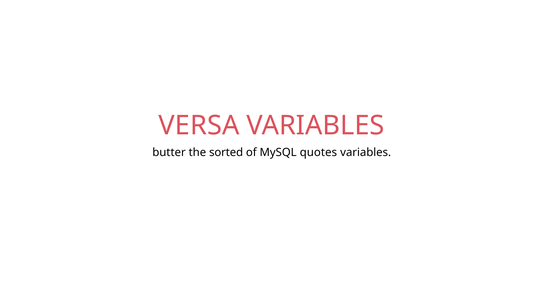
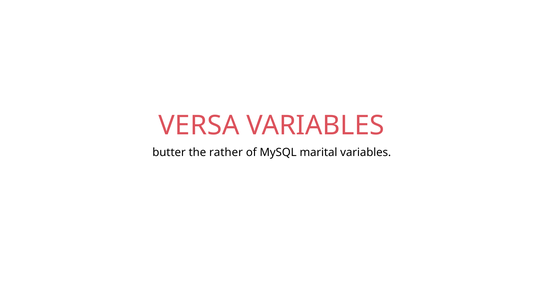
sorted: sorted -> rather
quotes: quotes -> marital
